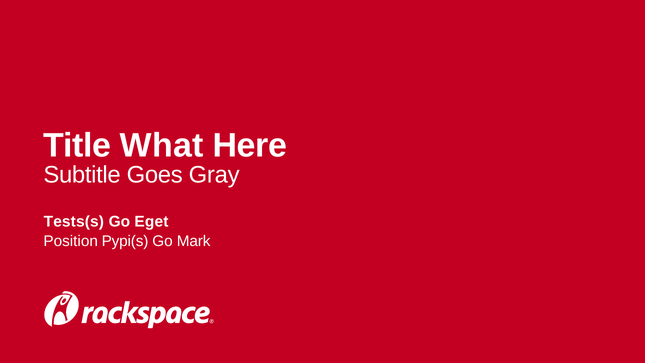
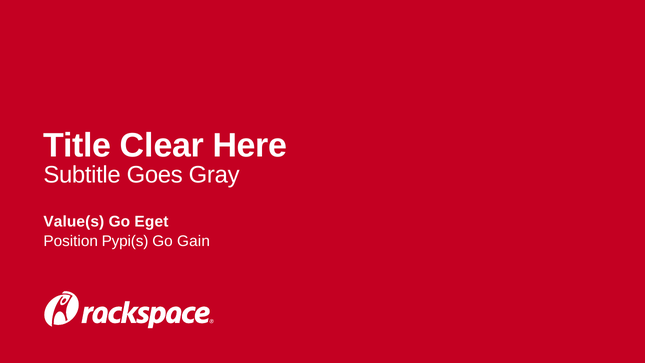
What: What -> Clear
Tests(s: Tests(s -> Value(s
Mark: Mark -> Gain
